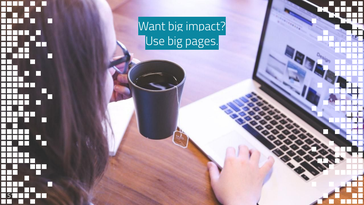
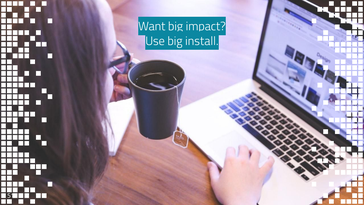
pages: pages -> install
